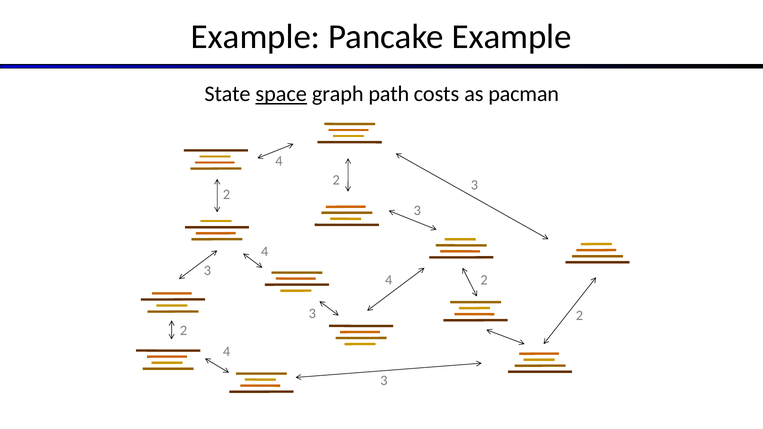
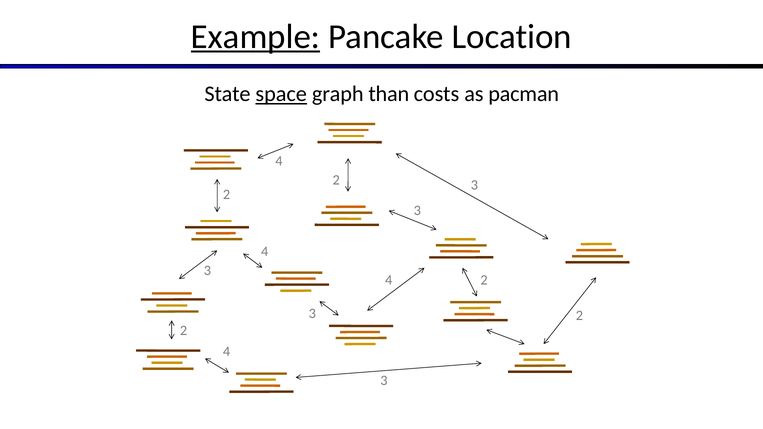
Example at (256, 37) underline: none -> present
Pancake Example: Example -> Location
path: path -> than
